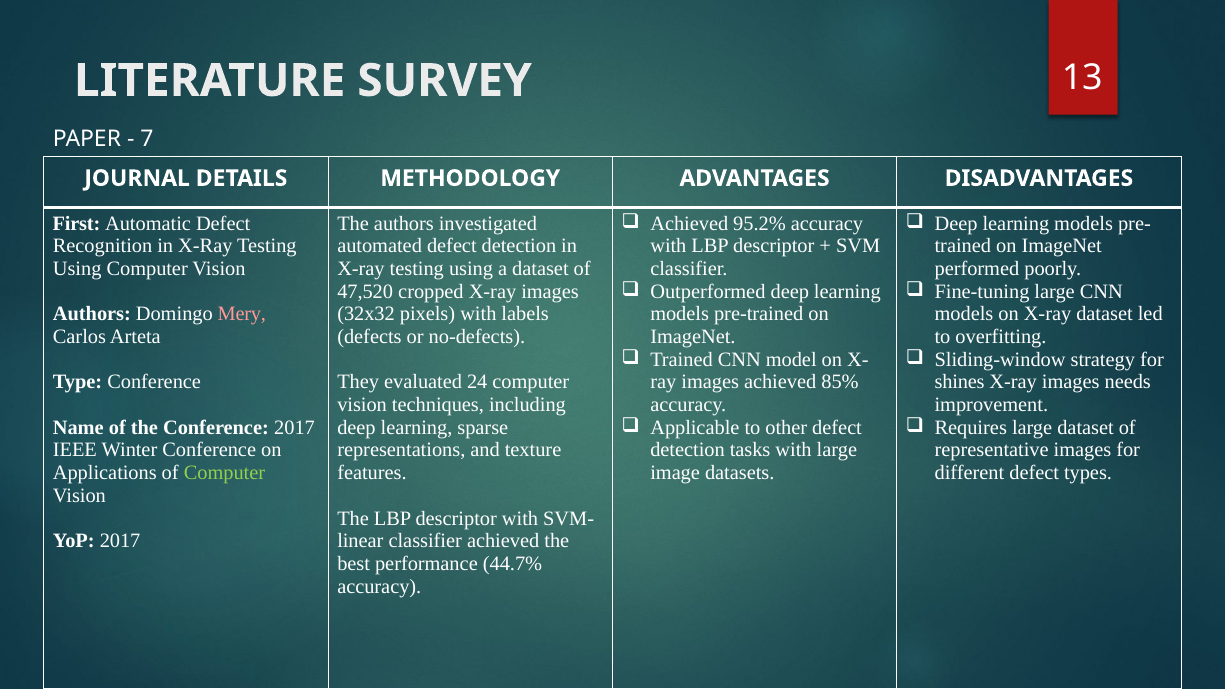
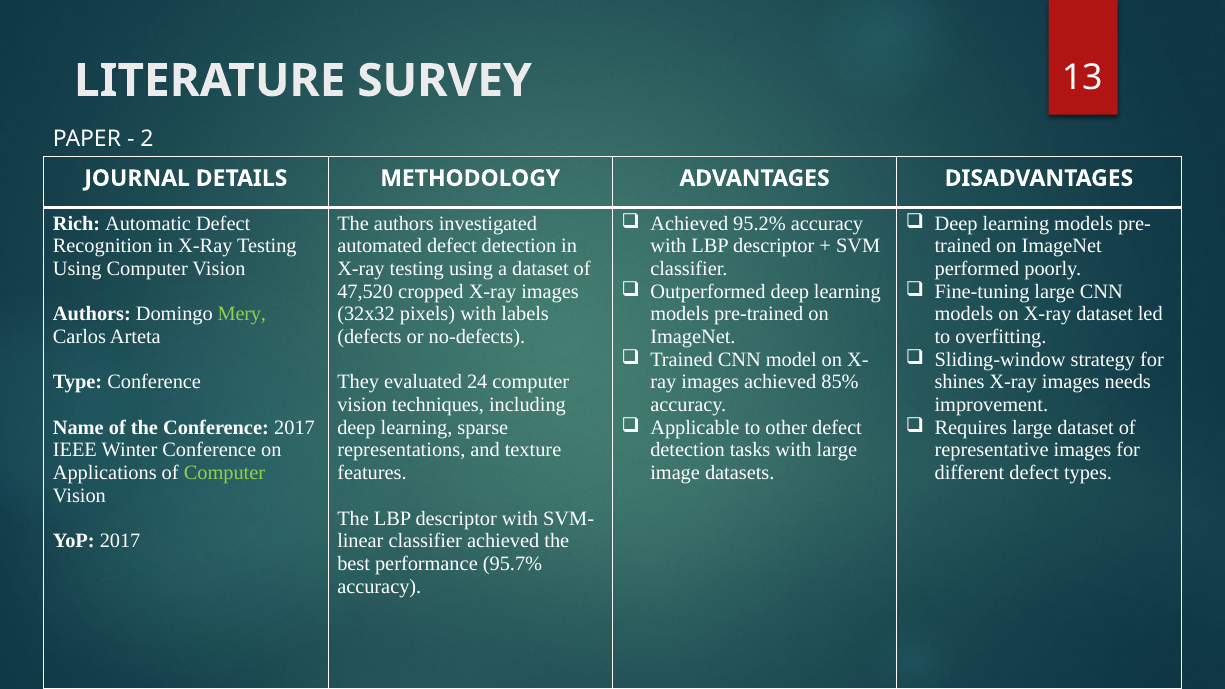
7: 7 -> 2
First: First -> Rich
Mery colour: pink -> light green
44.7%: 44.7% -> 95.7%
